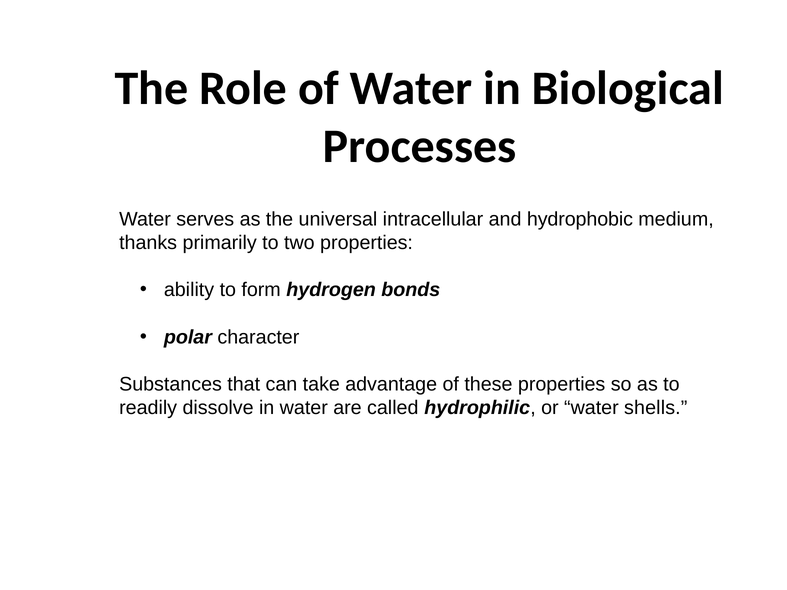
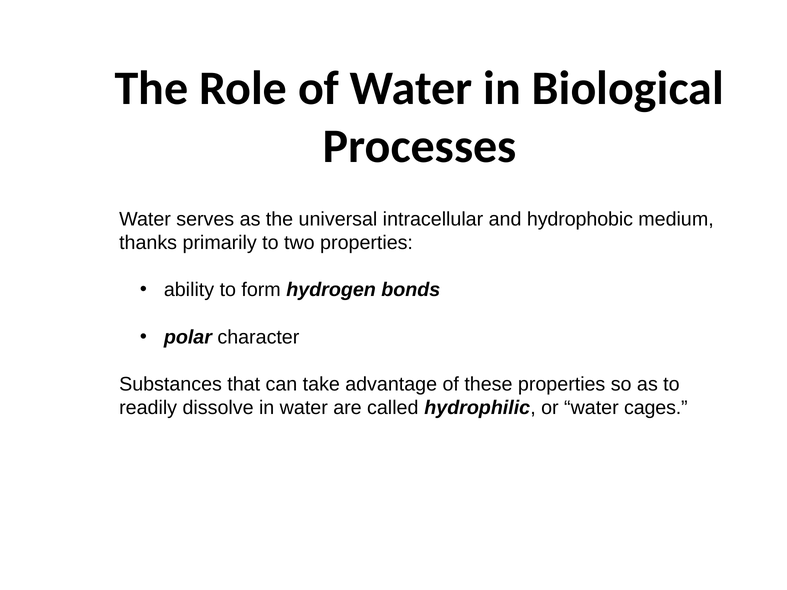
shells: shells -> cages
